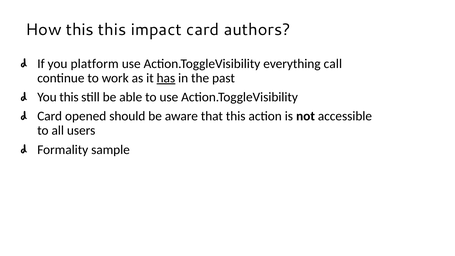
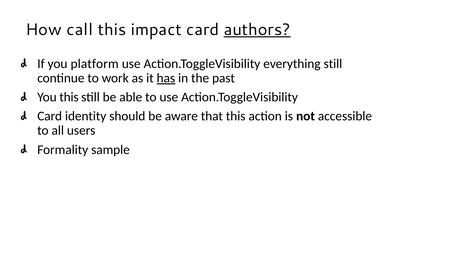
How this: this -> call
authors underline: none -> present
everything call: call -> still
opened: opened -> identity
